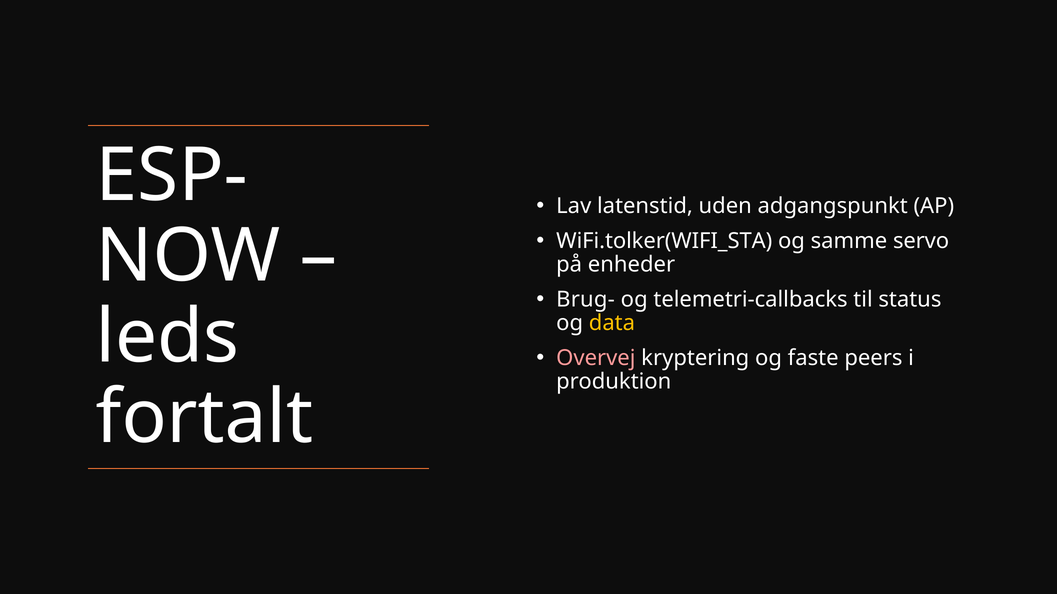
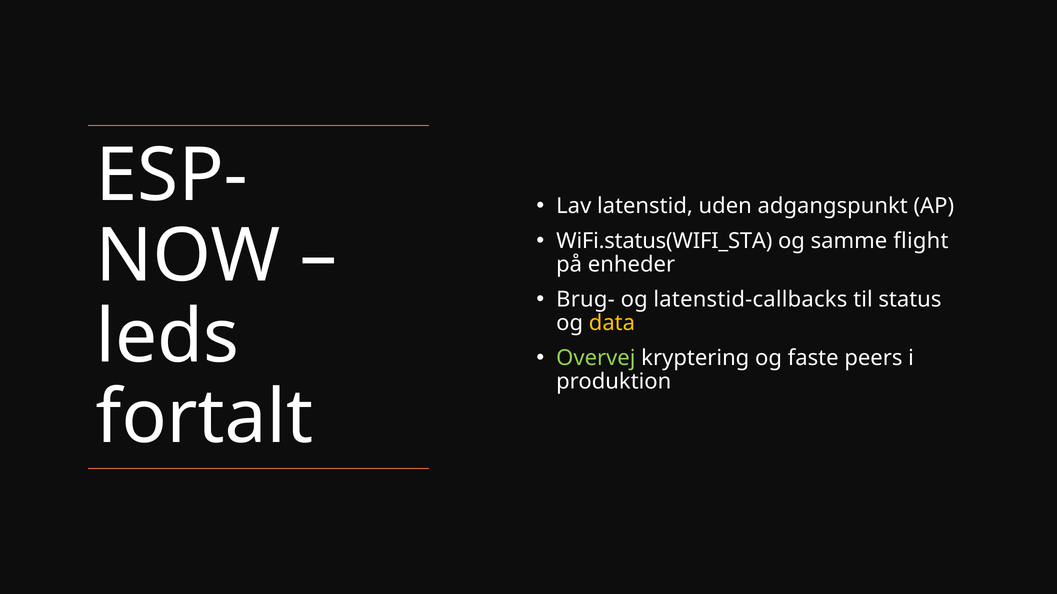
WiFi.tolker(WIFI_STA: WiFi.tolker(WIFI_STA -> WiFi.status(WIFI_STA
servo: servo -> flight
telemetri-callbacks: telemetri-callbacks -> latenstid-callbacks
Overvej colour: pink -> light green
